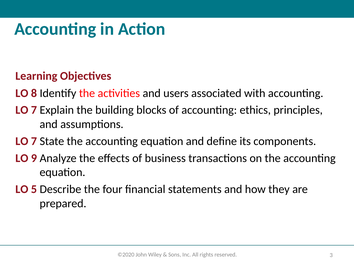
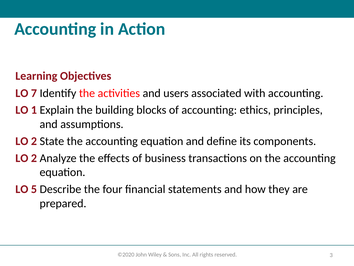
8: 8 -> 7
7 at (34, 110): 7 -> 1
7 at (34, 141): 7 -> 2
9 at (34, 158): 9 -> 2
